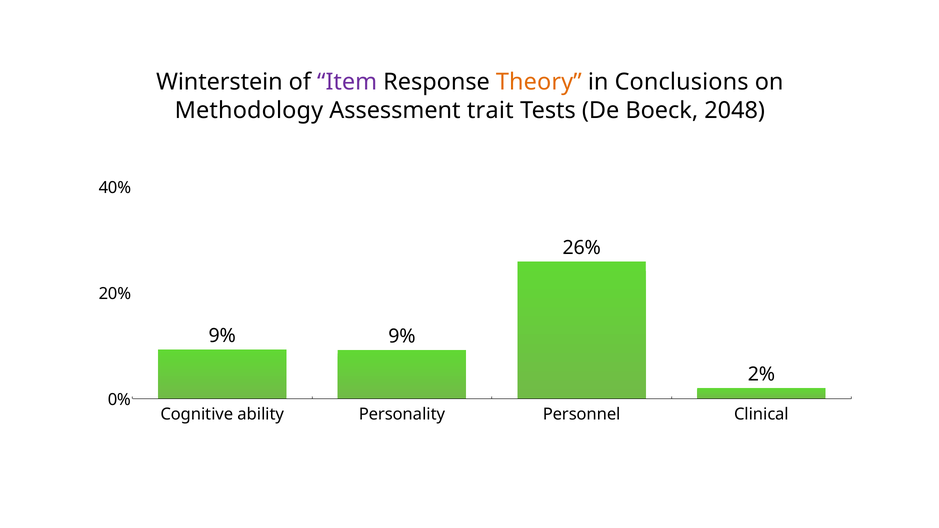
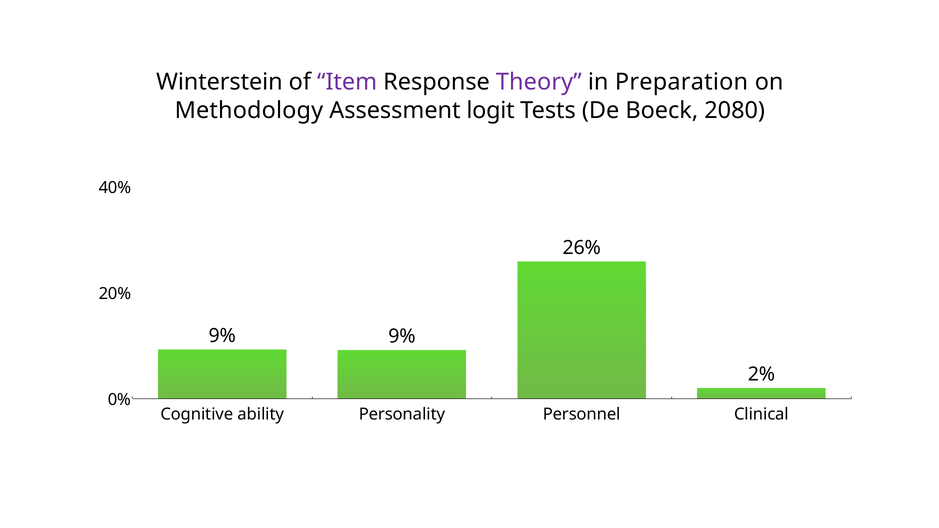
Theory colour: orange -> purple
Conclusions: Conclusions -> Preparation
trait: trait -> logit
2048: 2048 -> 2080
